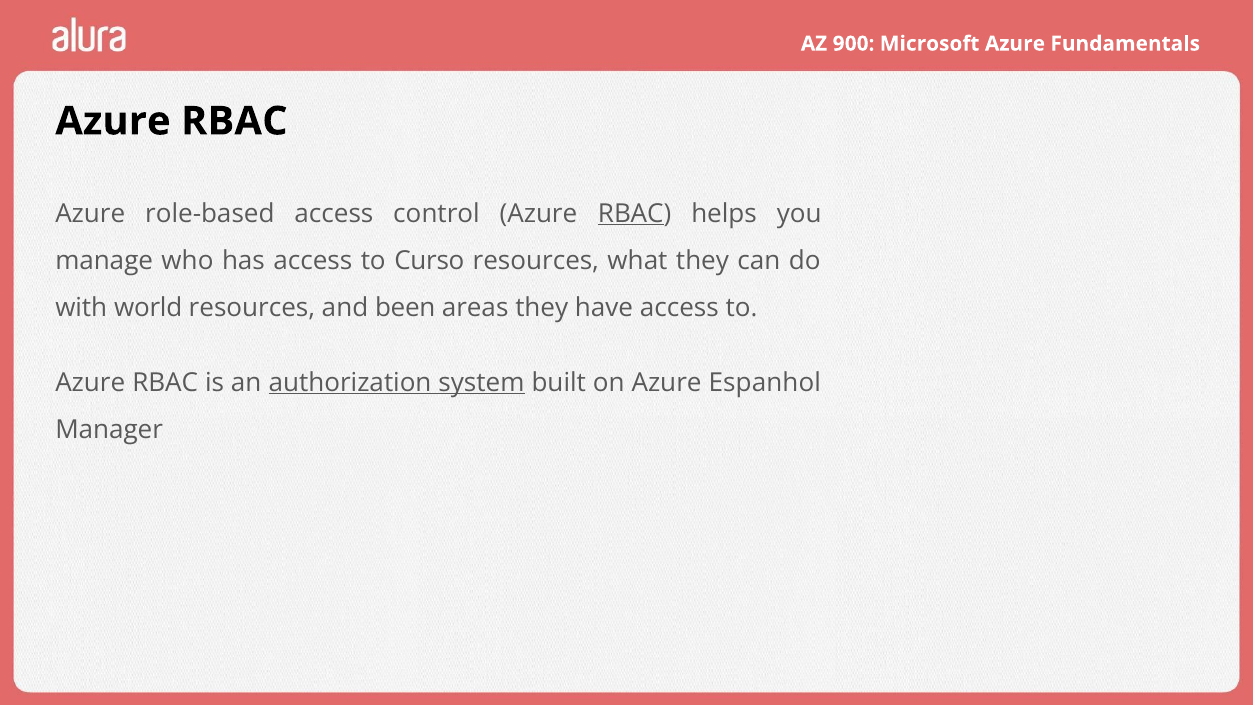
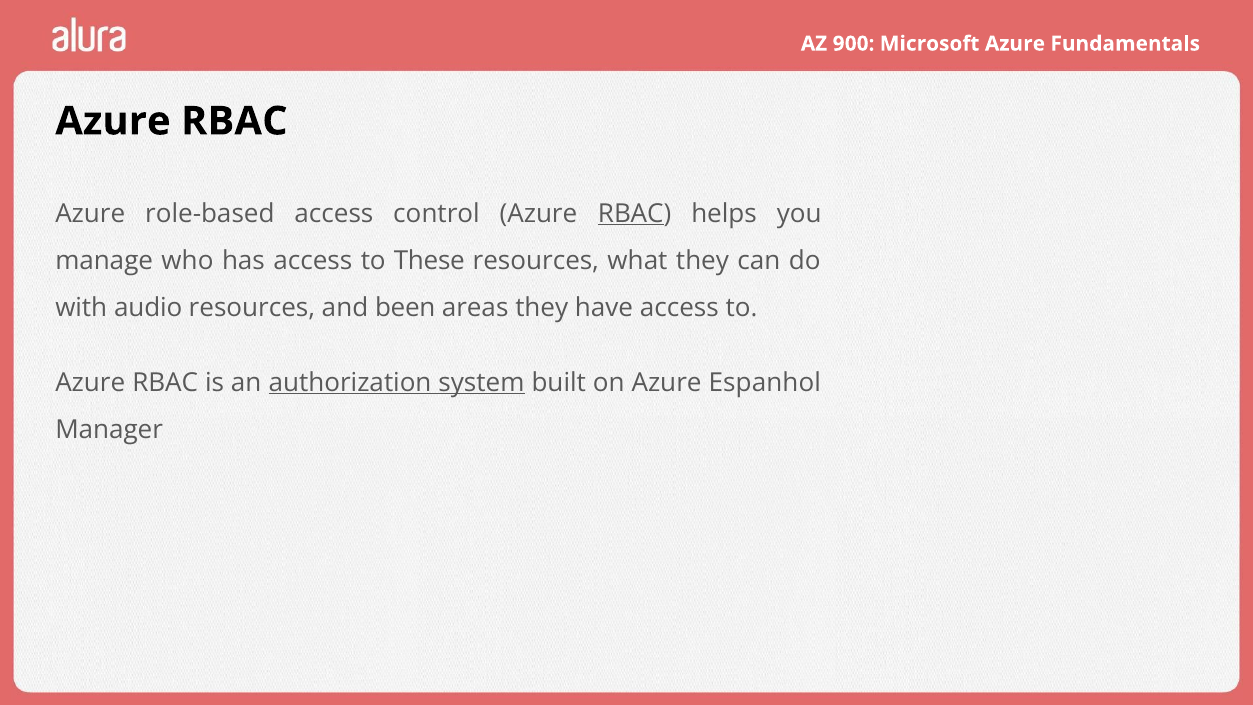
Curso: Curso -> These
world: world -> audio
